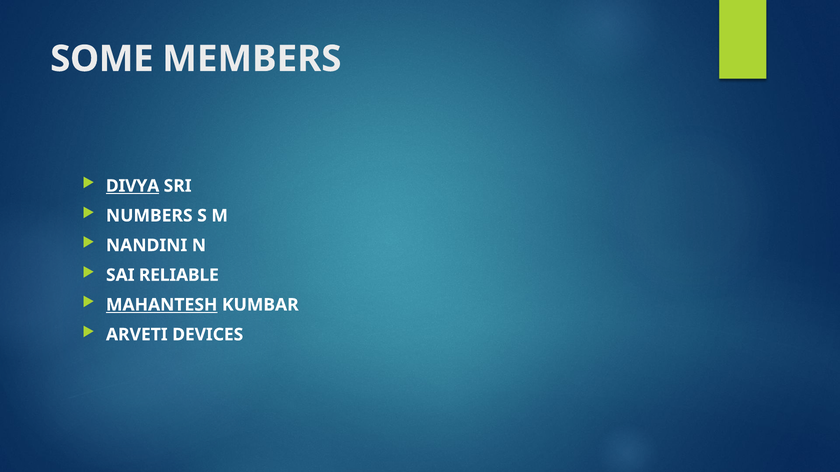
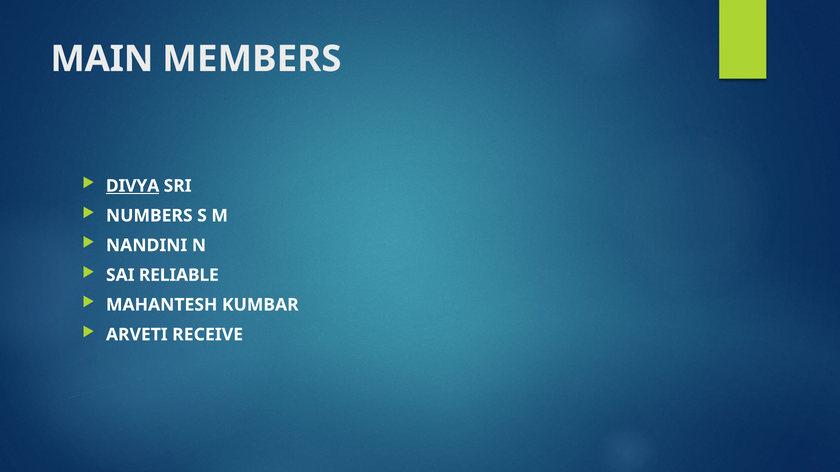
SOME: SOME -> MAIN
MAHANTESH underline: present -> none
DEVICES: DEVICES -> RECEIVE
